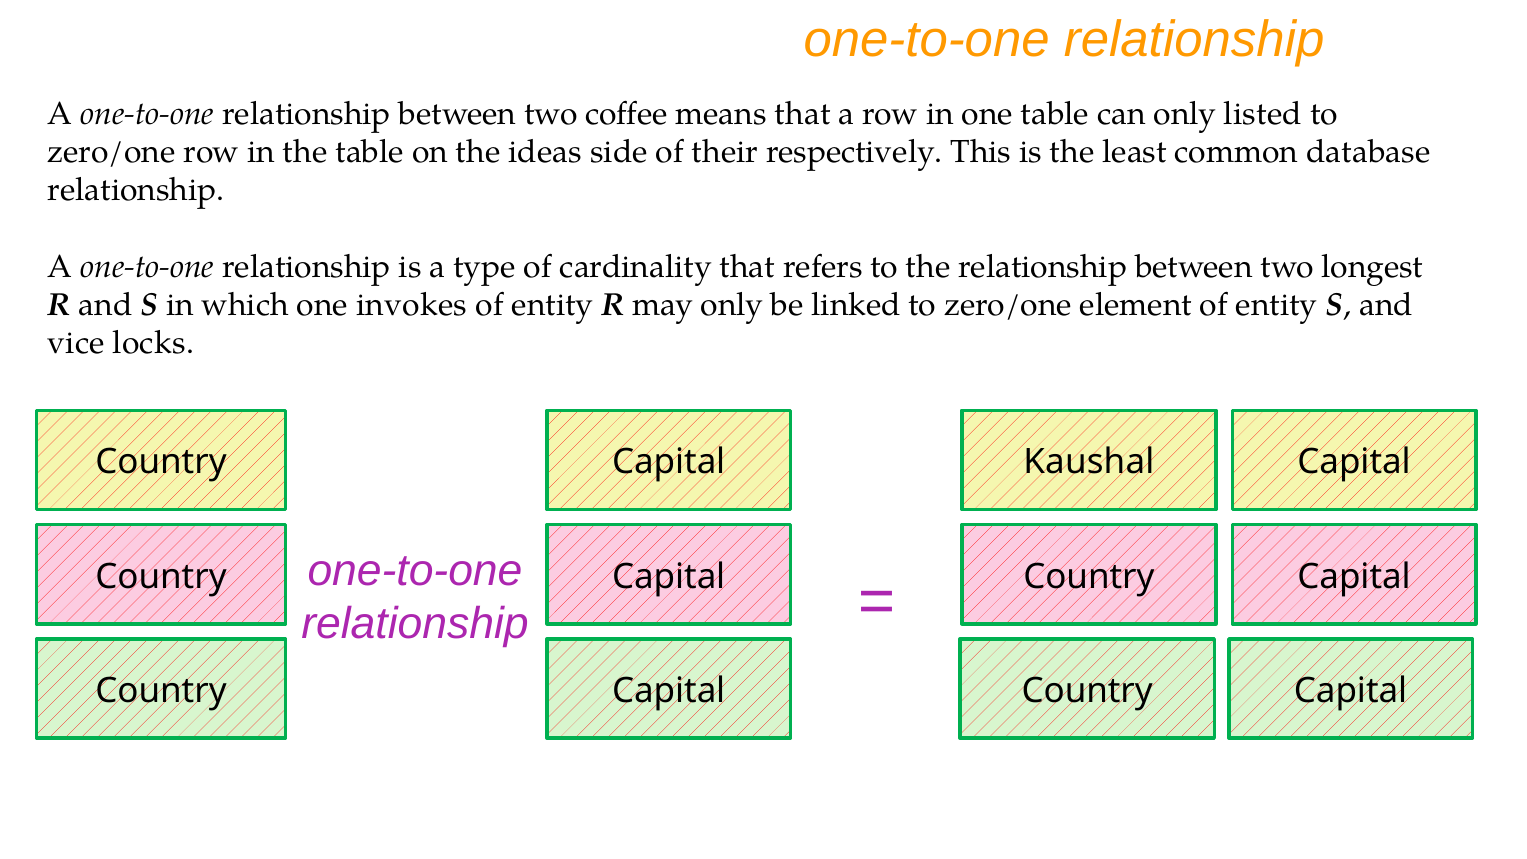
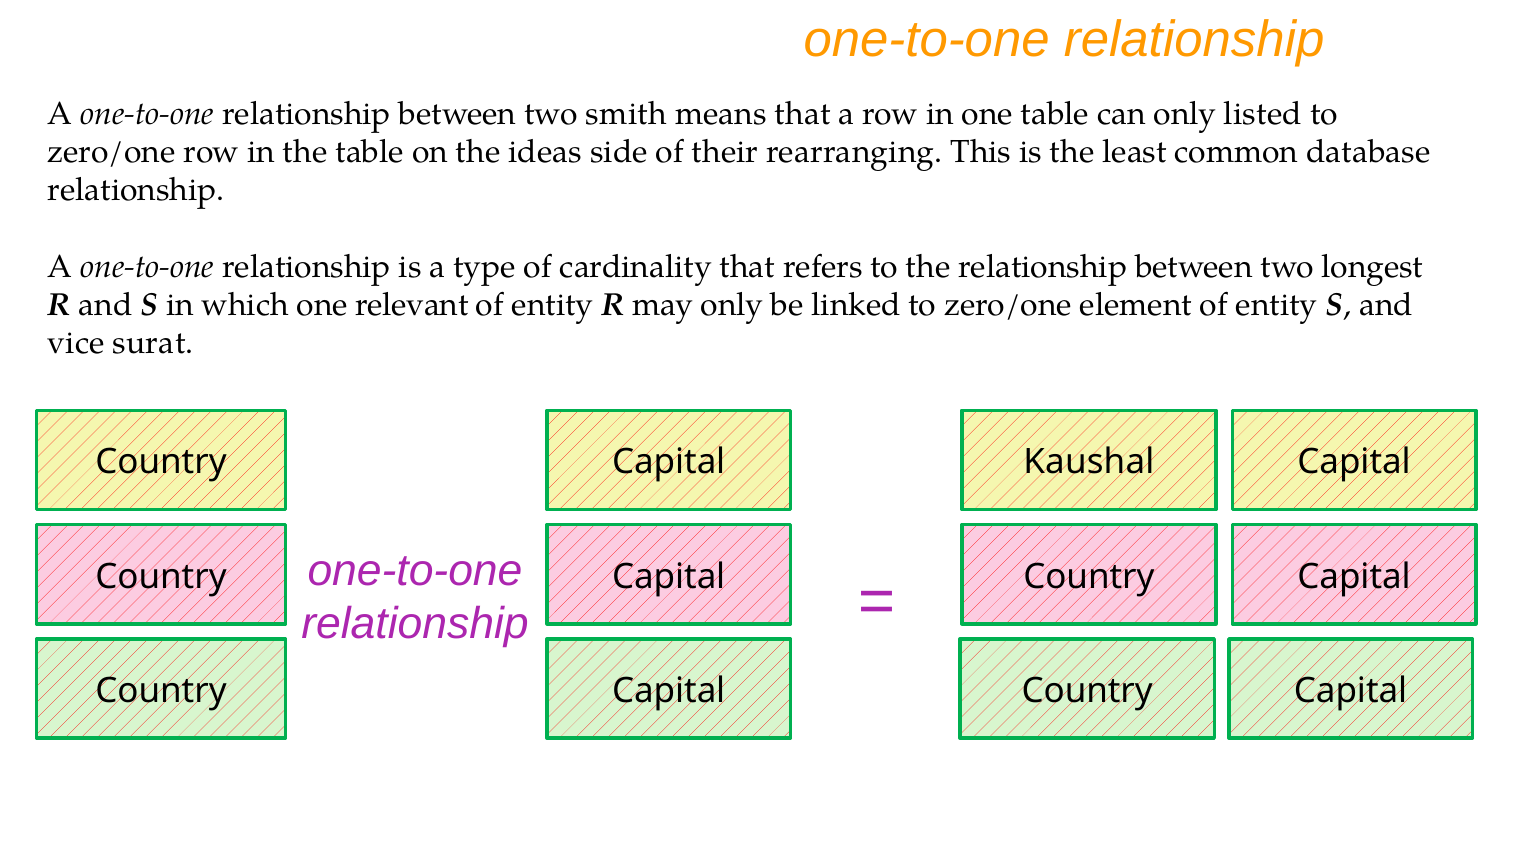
coffee: coffee -> smith
respectively: respectively -> rearranging
invokes: invokes -> relevant
locks: locks -> surat
